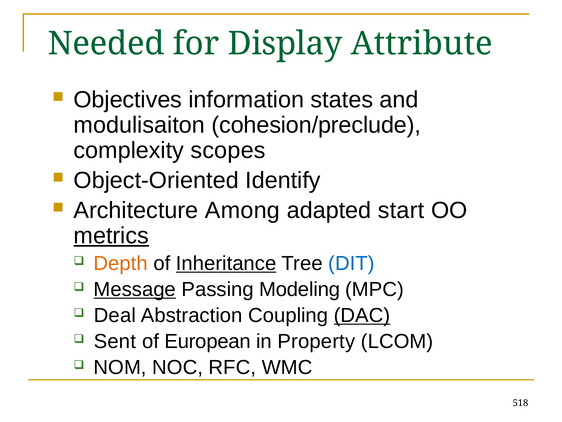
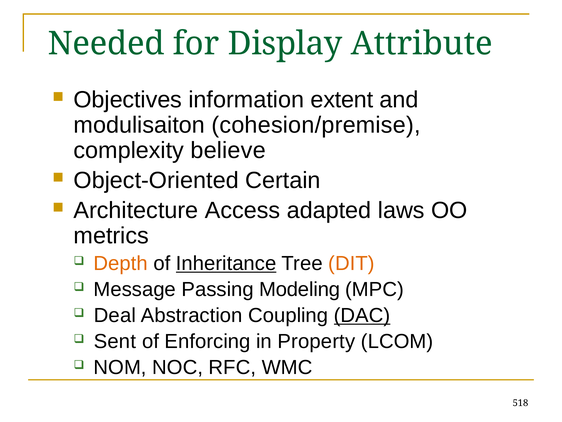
states: states -> extent
cohesion/preclude: cohesion/preclude -> cohesion/premise
scopes: scopes -> believe
Identify: Identify -> Certain
Among: Among -> Access
start: start -> laws
metrics underline: present -> none
DIT colour: blue -> orange
Message underline: present -> none
European: European -> Enforcing
